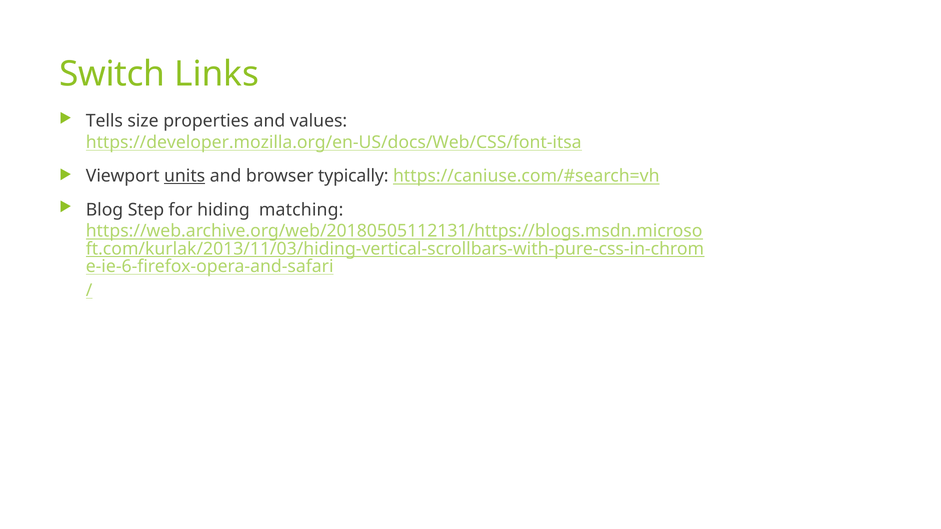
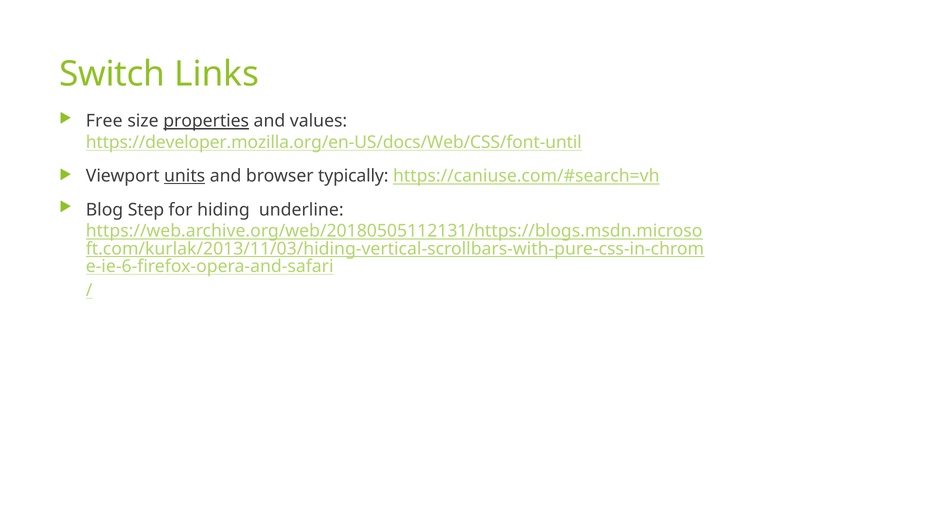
Tells: Tells -> Free
properties underline: none -> present
https://developer.mozilla.org/en-US/docs/Web/CSS/font-itsa: https://developer.mozilla.org/en-US/docs/Web/CSS/font-itsa -> https://developer.mozilla.org/en-US/docs/Web/CSS/font-until
matching: matching -> underline
